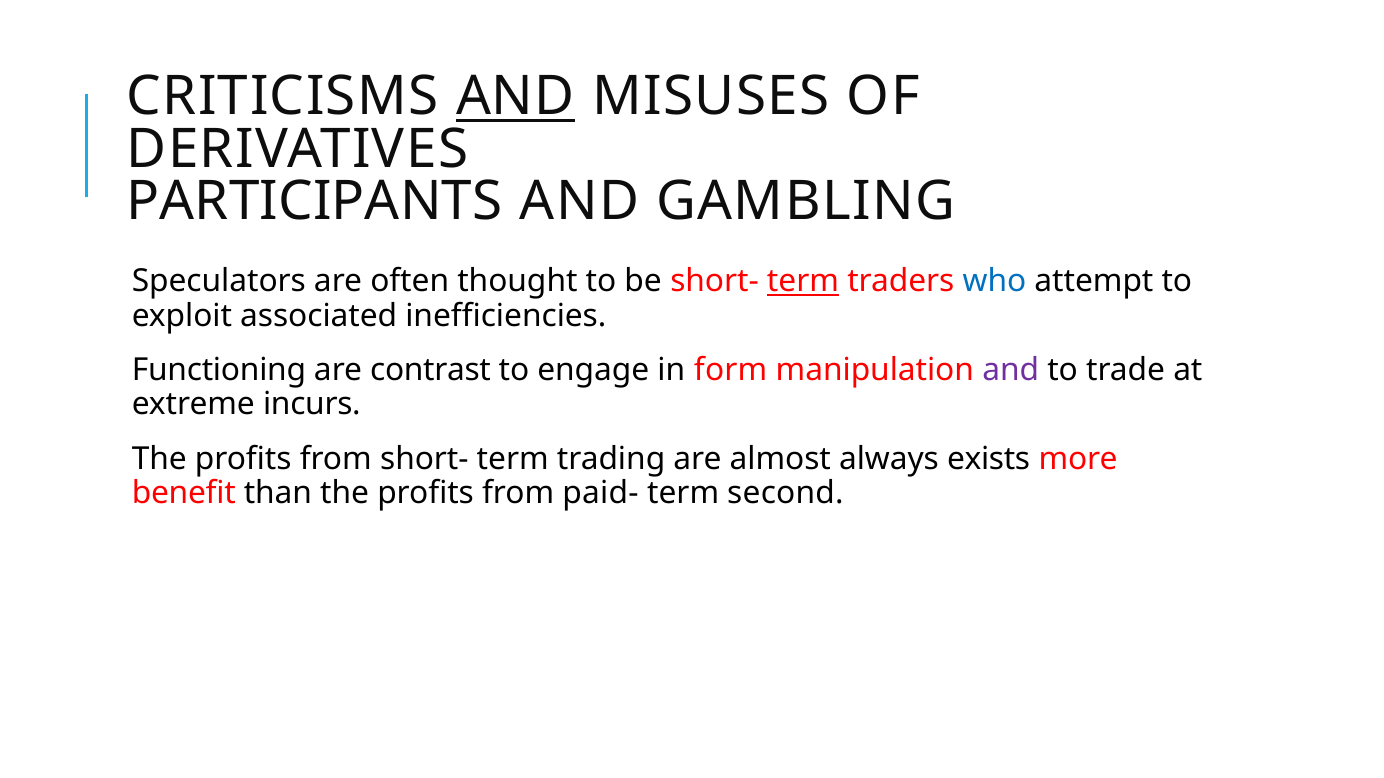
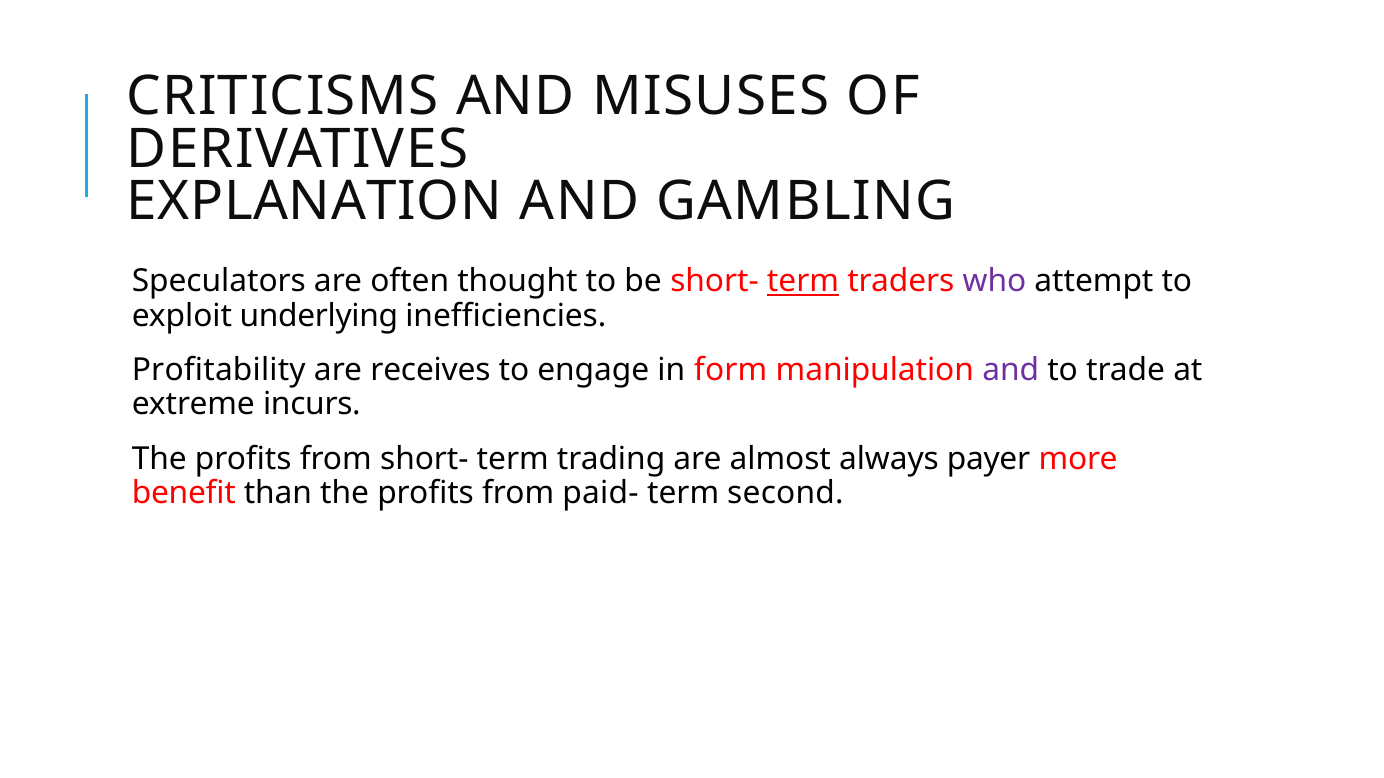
AND at (515, 97) underline: present -> none
PARTICIPANTS: PARTICIPANTS -> EXPLANATION
who colour: blue -> purple
associated: associated -> underlying
Functioning: Functioning -> Profitability
contrast: contrast -> receives
exists: exists -> payer
